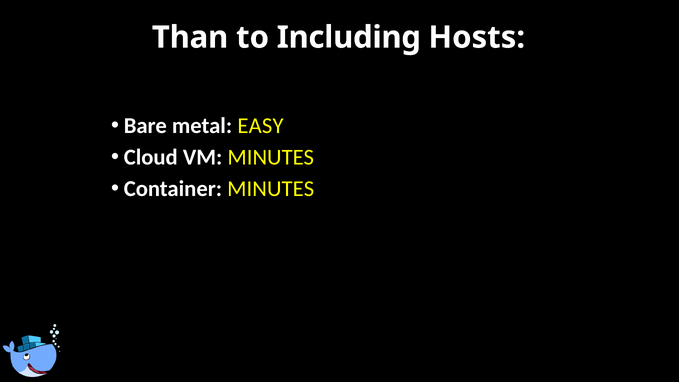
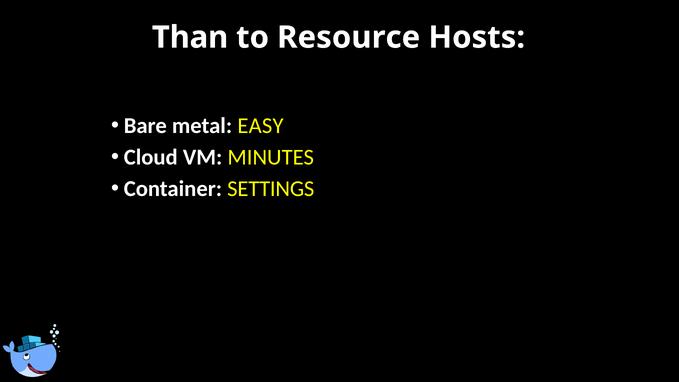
Including: Including -> Resource
Container MINUTES: MINUTES -> SETTINGS
